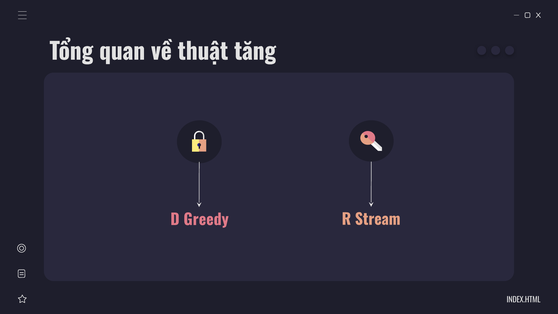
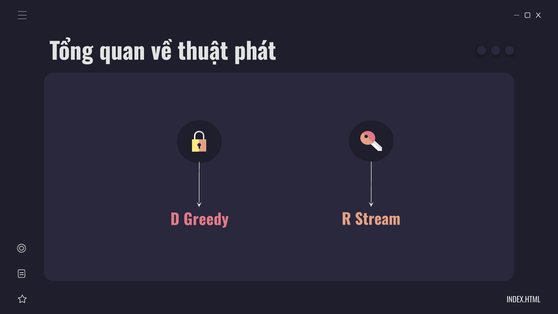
tăng: tăng -> phát
